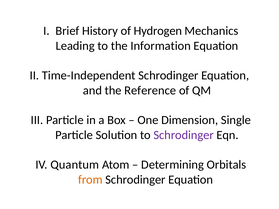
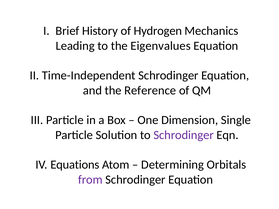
Information: Information -> Eigenvalues
Quantum: Quantum -> Equations
from colour: orange -> purple
